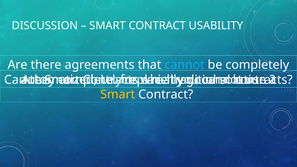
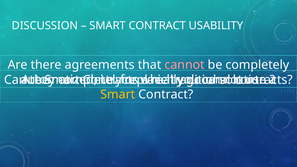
cannot at (185, 65) colour: light blue -> pink
